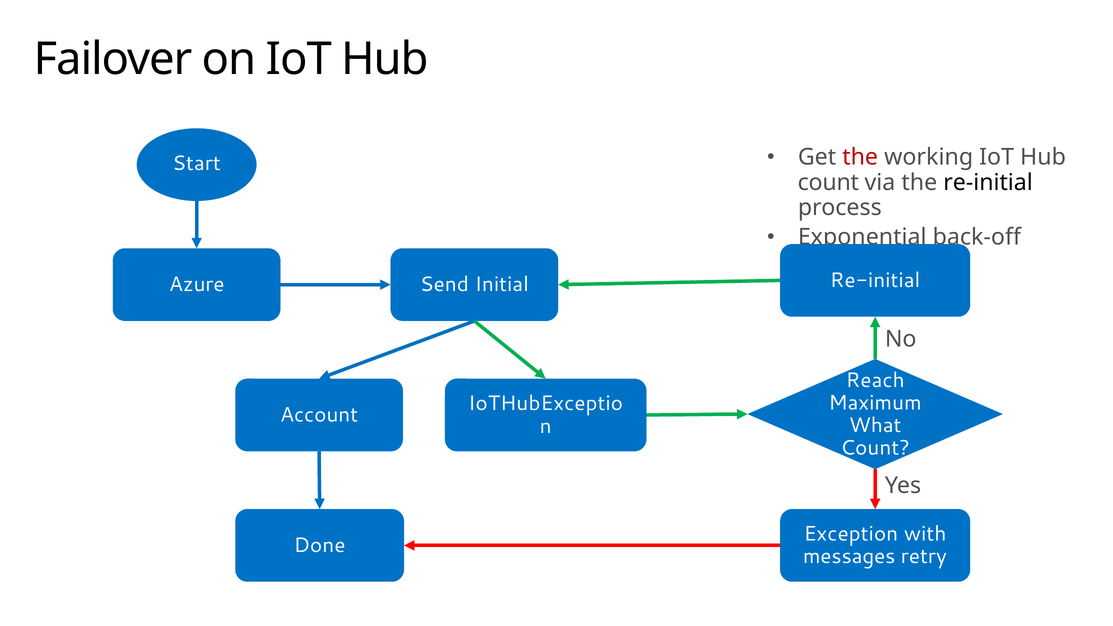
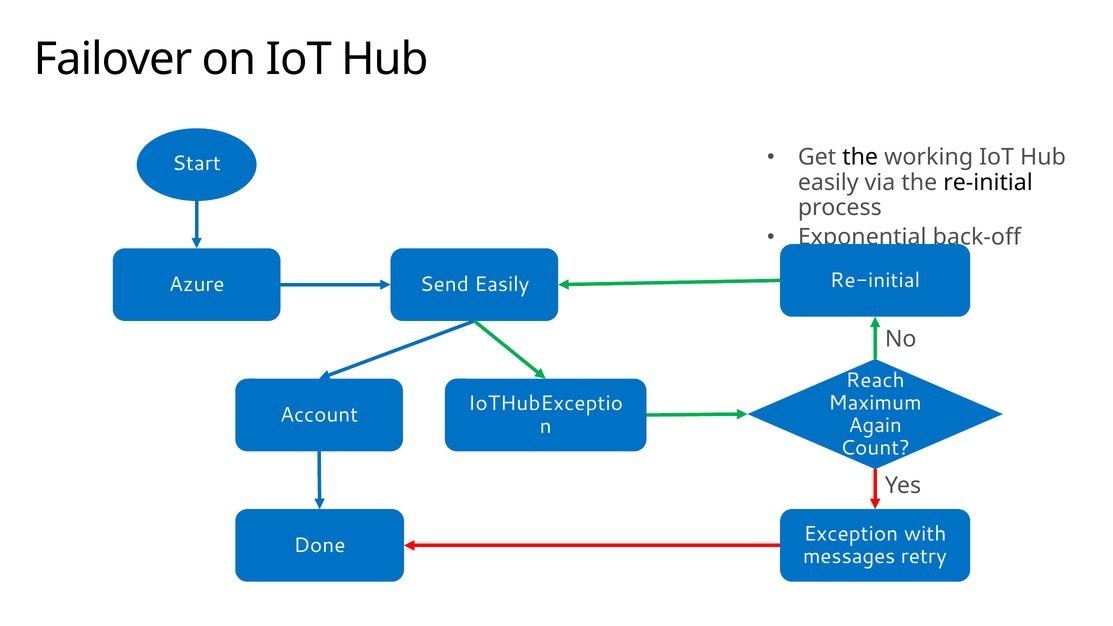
the at (860, 157) colour: red -> black
count at (828, 182): count -> easily
Send Initial: Initial -> Easily
What: What -> Again
